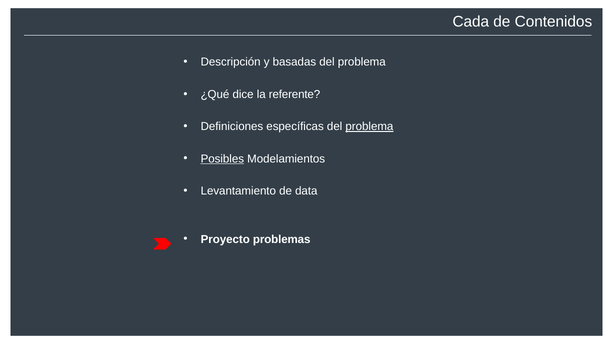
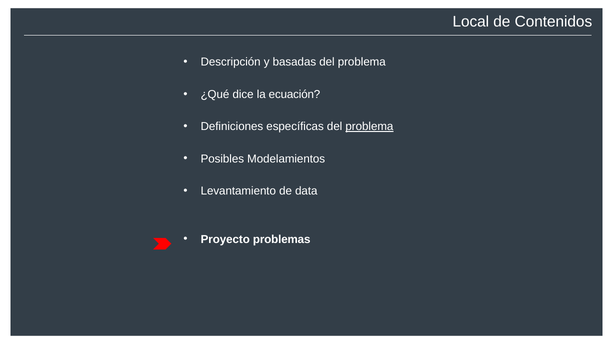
Cada: Cada -> Local
referente: referente -> ecuación
Posibles underline: present -> none
